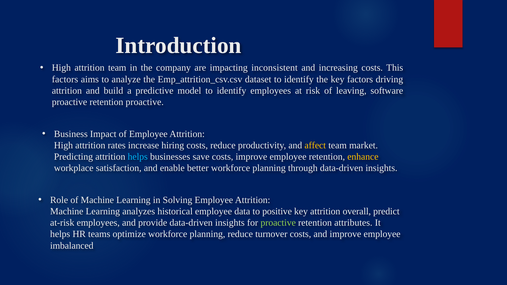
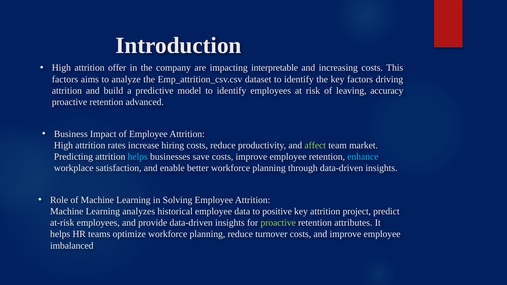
attrition team: team -> offer
inconsistent: inconsistent -> interpretable
software: software -> accuracy
retention proactive: proactive -> advanced
affect colour: yellow -> light green
enhance colour: yellow -> light blue
overall: overall -> project
